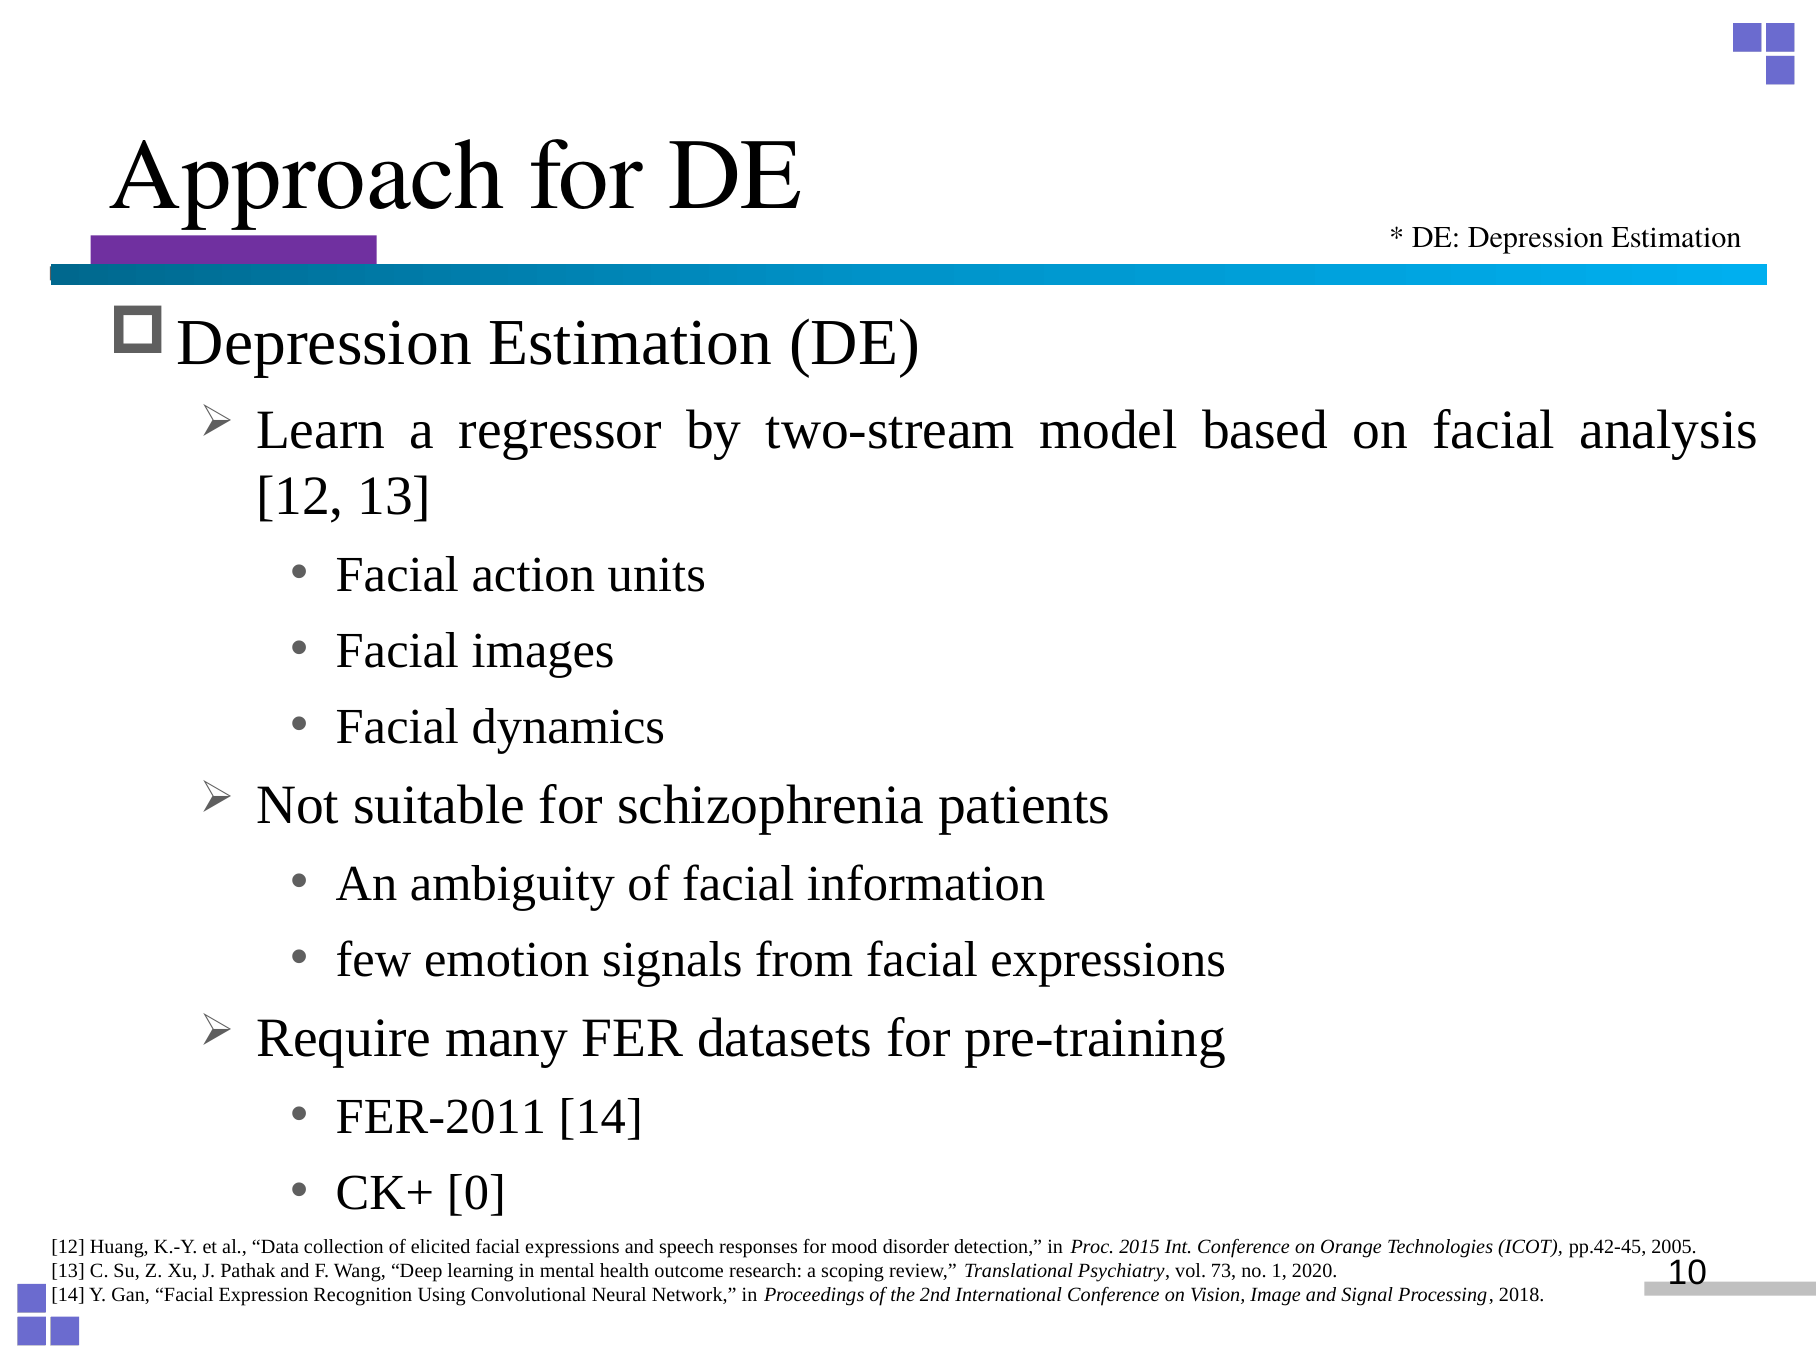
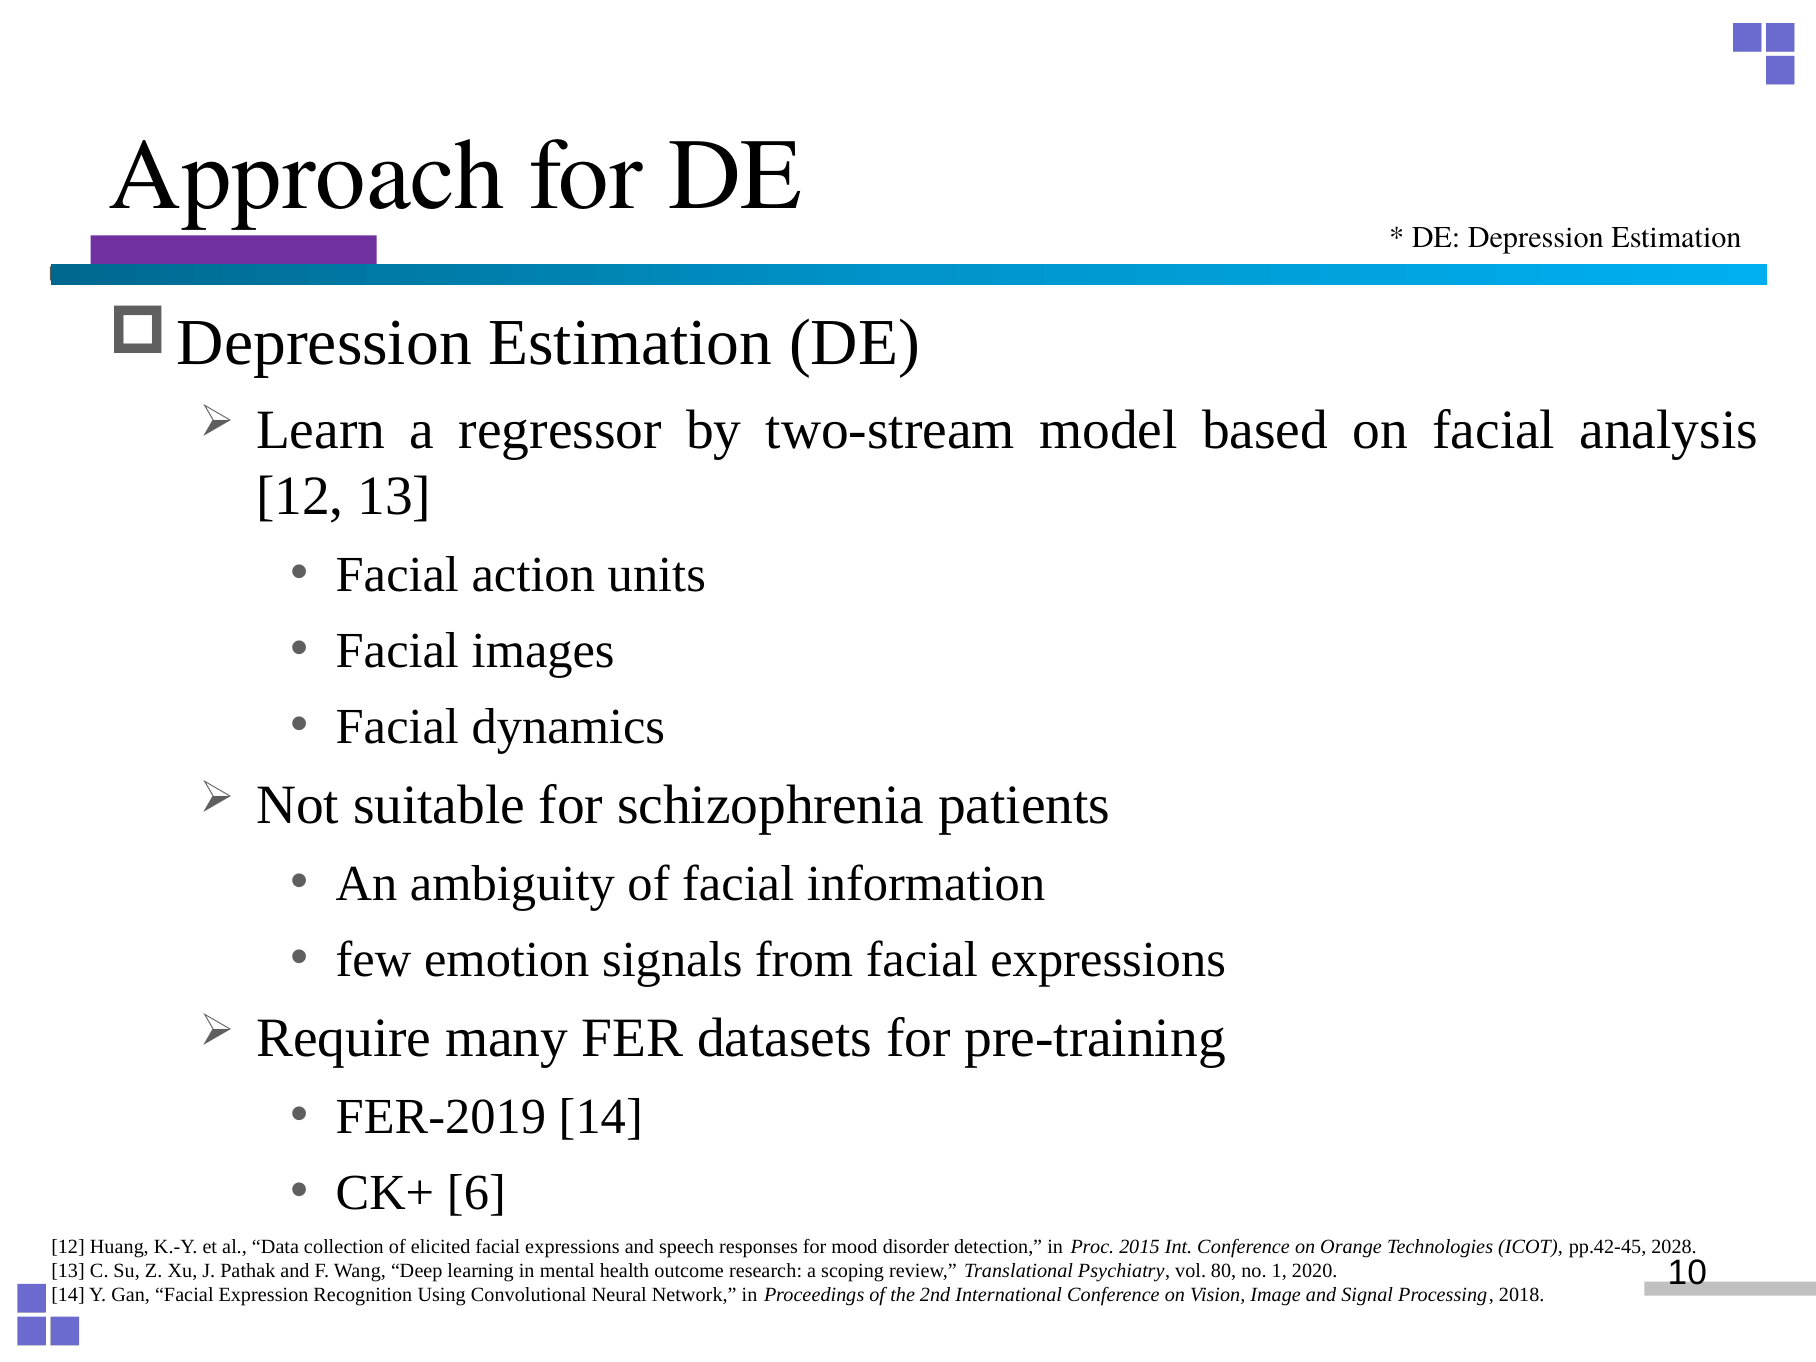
FER-2011: FER-2011 -> FER-2019
0: 0 -> 6
2005: 2005 -> 2028
73: 73 -> 80
